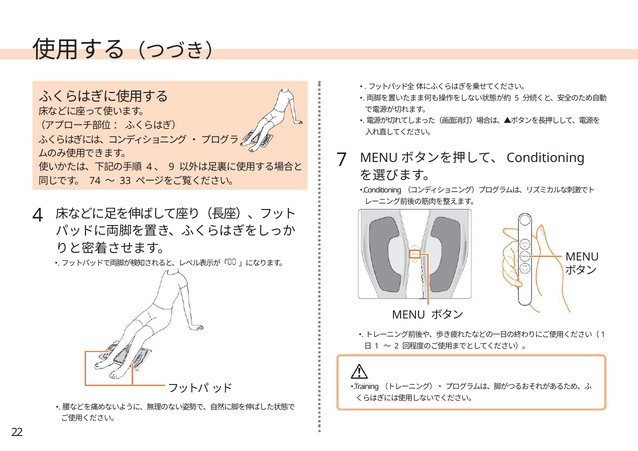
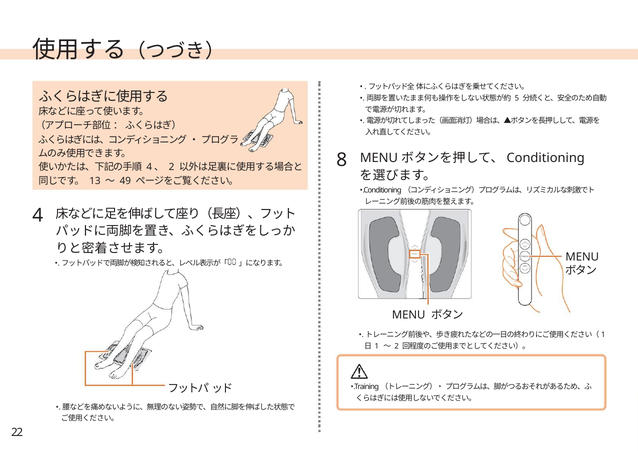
7: 7 -> 8
4、 9: 9 -> 2
74: 74 -> 13
33: 33 -> 49
